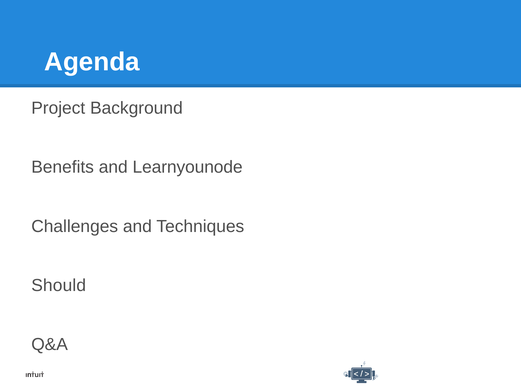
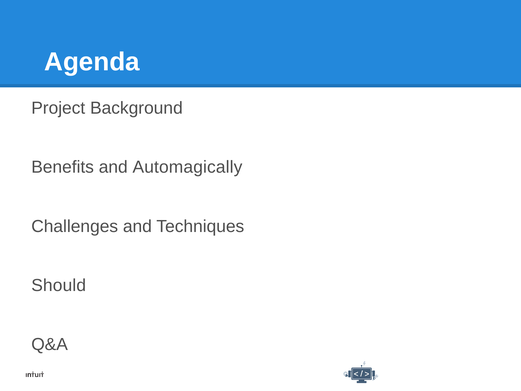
Learnyounode: Learnyounode -> Automagically
